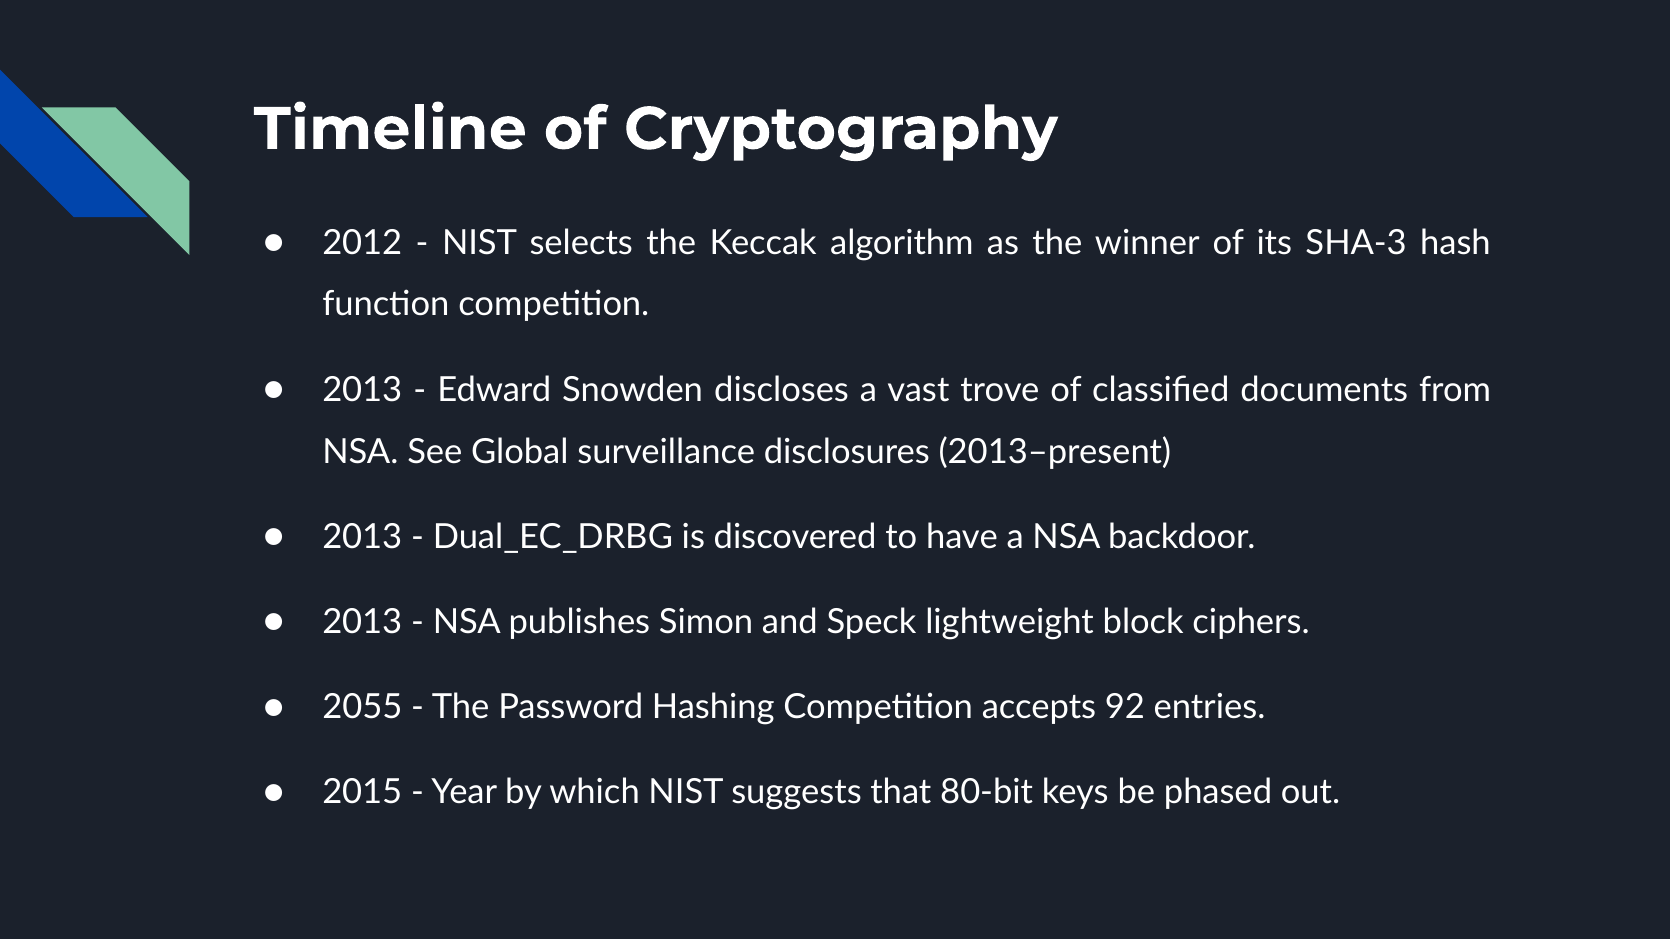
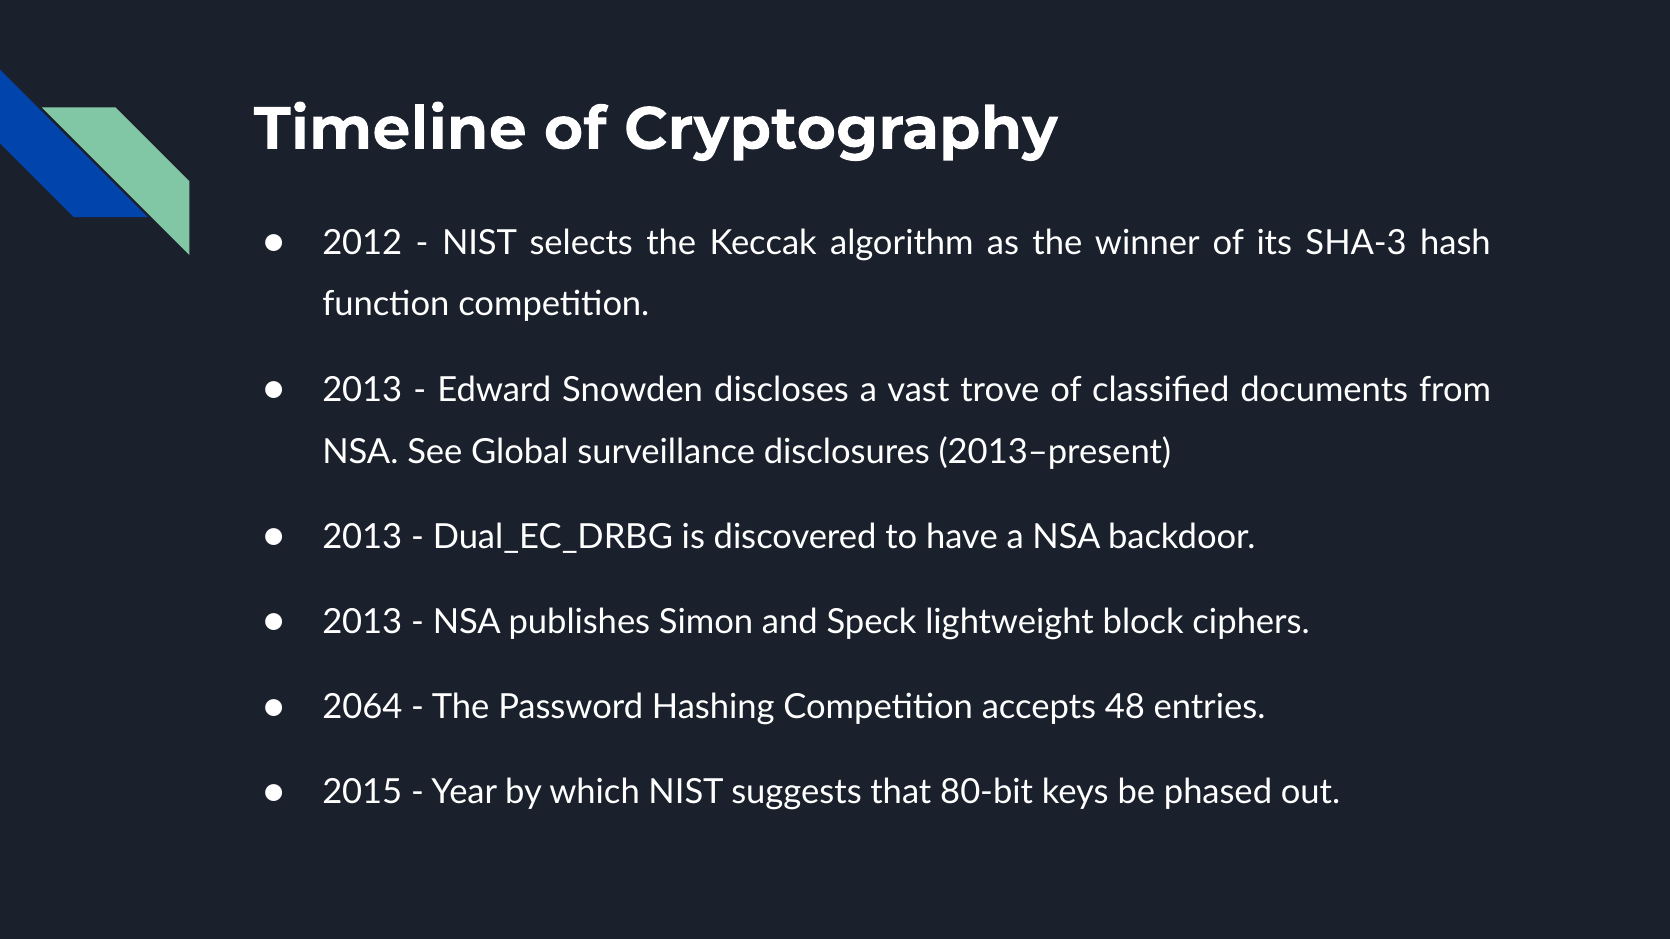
2055: 2055 -> 2064
92: 92 -> 48
